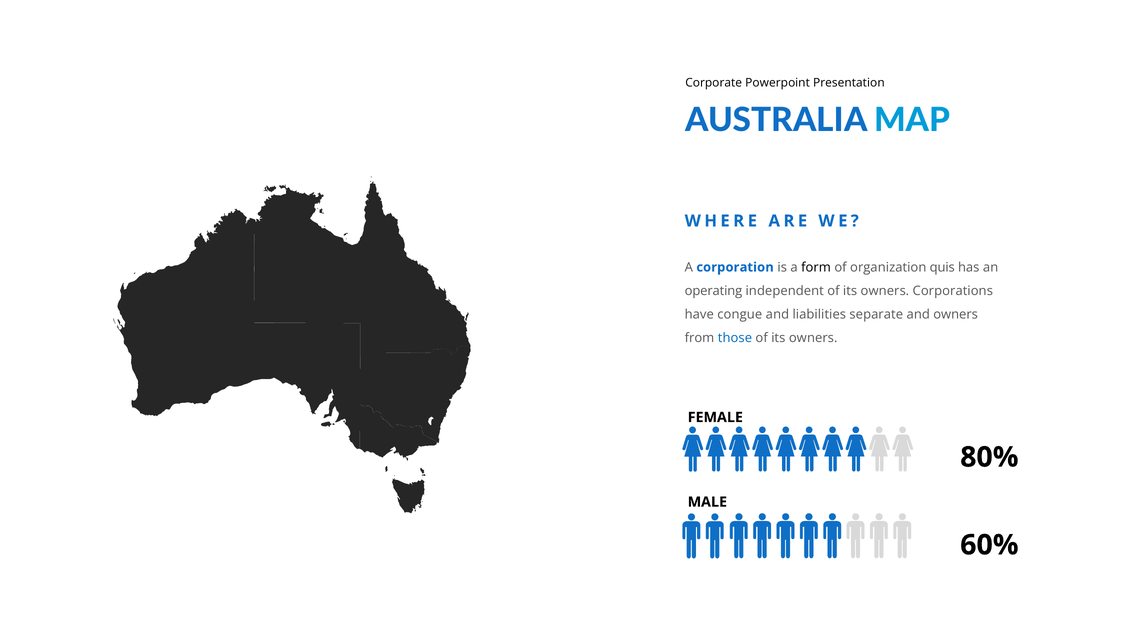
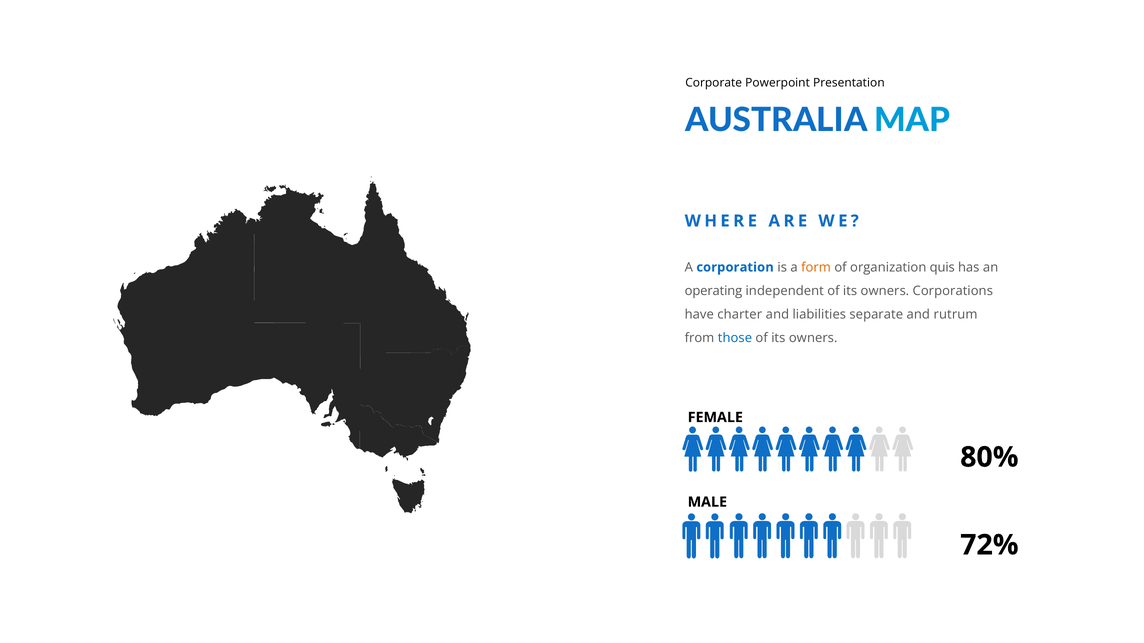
form colour: black -> orange
congue: congue -> charter
and owners: owners -> rutrum
60%: 60% -> 72%
